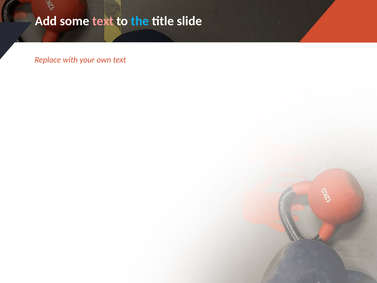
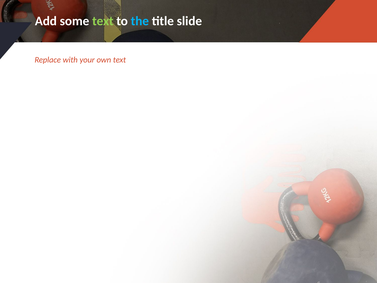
text at (103, 21) colour: pink -> light green
